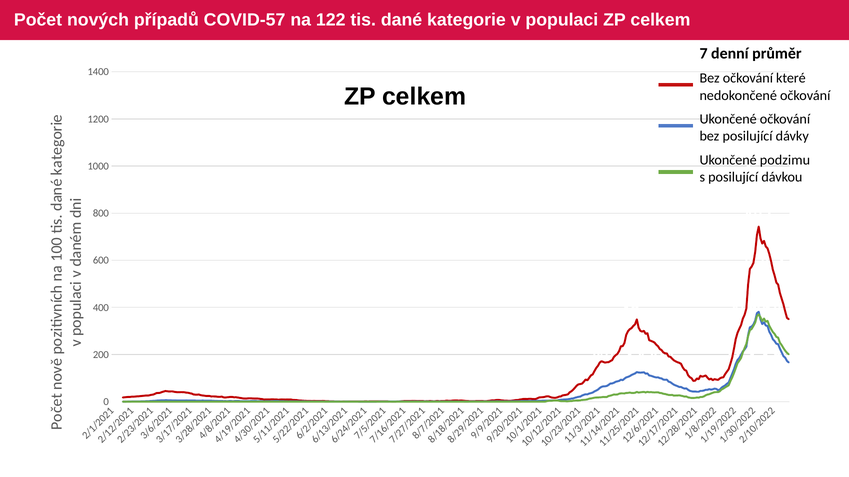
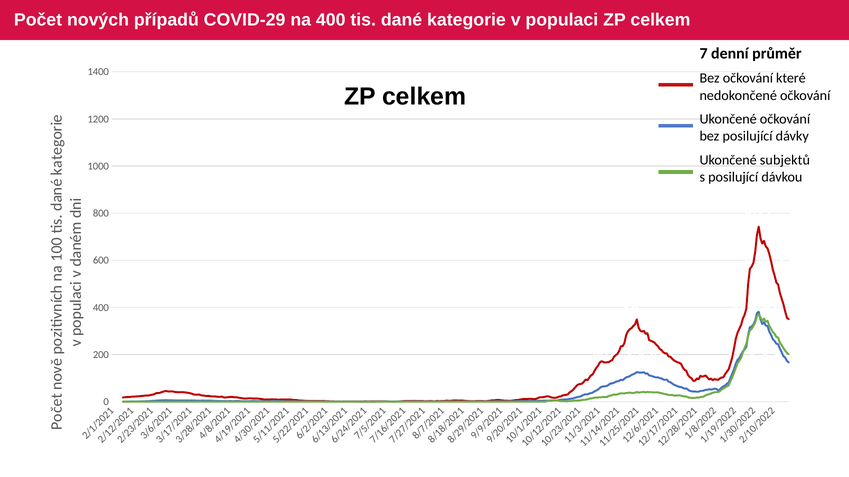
COVID-57: COVID-57 -> COVID-29
na 122: 122 -> 400
podzimu: podzimu -> subjektů
